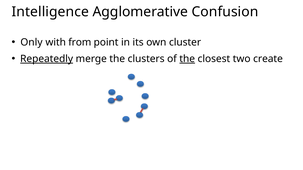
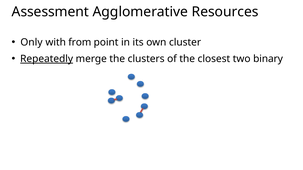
Intelligence: Intelligence -> Assessment
Confusion: Confusion -> Resources
the at (187, 59) underline: present -> none
create: create -> binary
